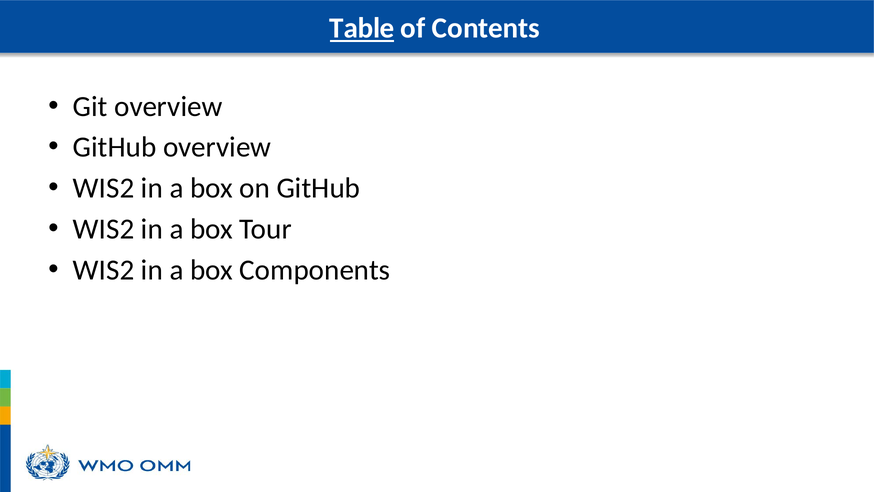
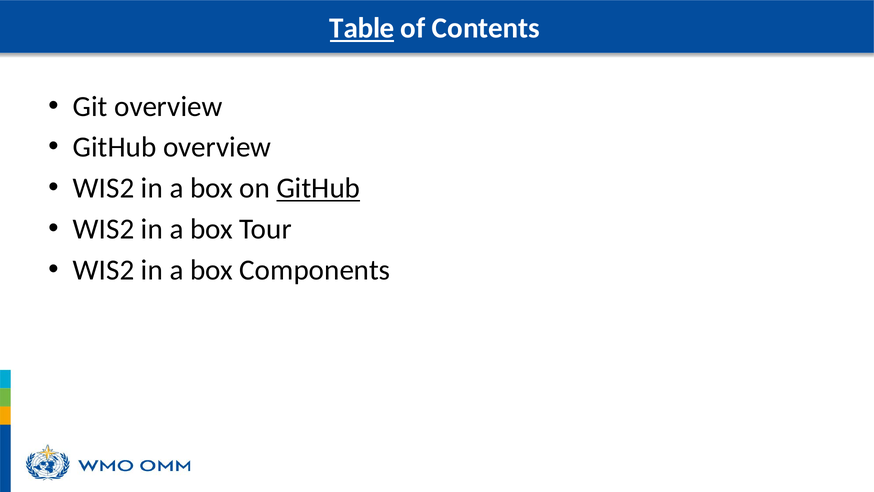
GitHub at (318, 188) underline: none -> present
